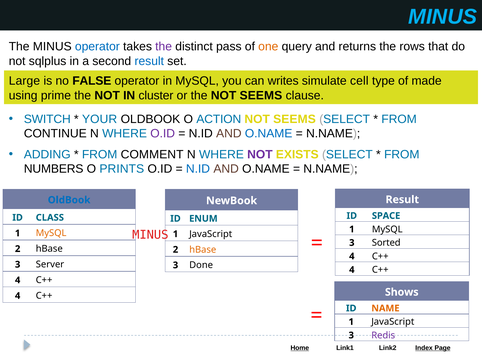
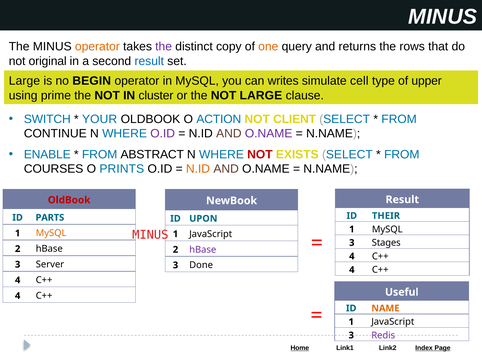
MINUS at (443, 17) colour: light blue -> white
operator at (97, 47) colour: blue -> orange
pass: pass -> copy
sqlplus: sqlplus -> original
FALSE: FALSE -> BEGIN
made: made -> upper
the NOT SEEMS: SEEMS -> LARGE
SEEMS at (294, 119): SEEMS -> CLIENT
O.NAME at (269, 133) colour: blue -> purple
ADDING: ADDING -> ENABLE
COMMENT: COMMENT -> ABSTRACT
NOT at (260, 154) colour: purple -> red
NUMBERS: NUMBERS -> COURSES
N.ID at (198, 169) colour: blue -> orange
OldBook at (69, 200) colour: blue -> red
SPACE: SPACE -> THEIR
CLASS: CLASS -> PARTS
ENUM: ENUM -> UPON
Sorted: Sorted -> Stages
hBase at (203, 249) colour: orange -> purple
Shows: Shows -> Useful
